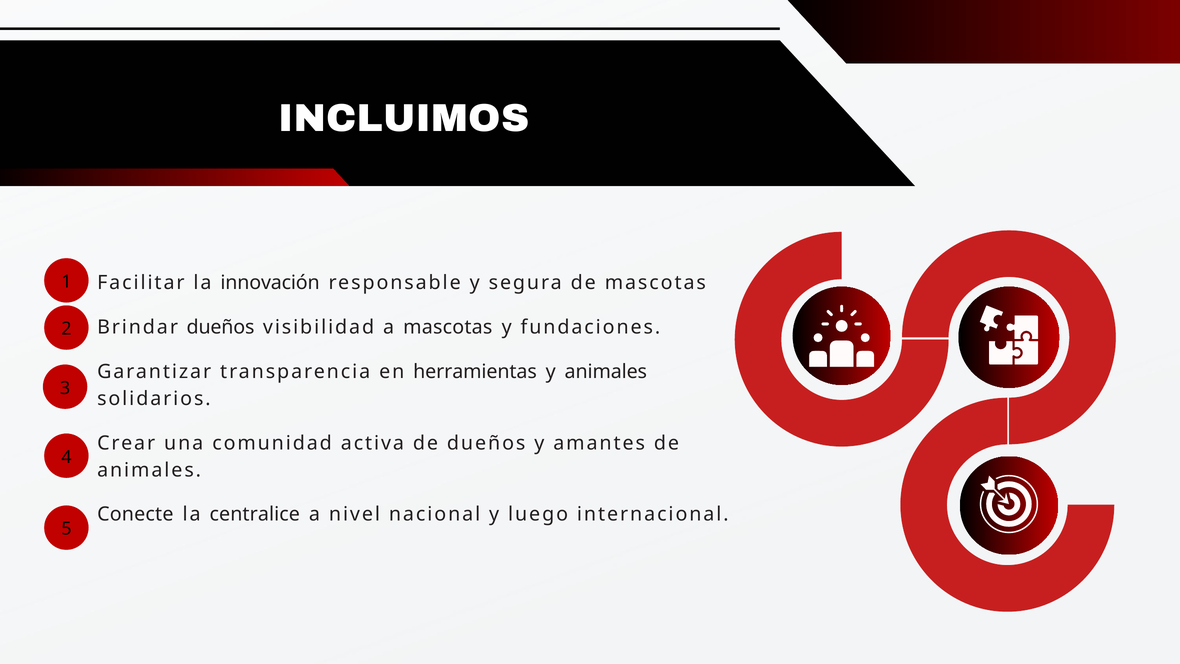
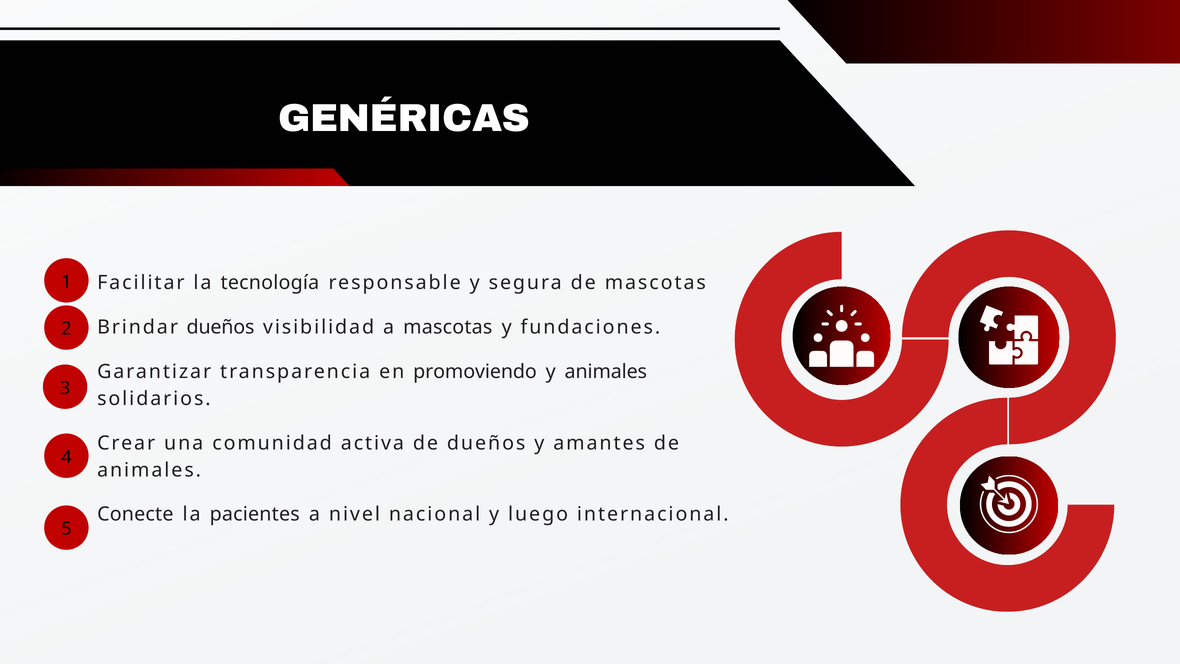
INCLUIMOS: INCLUIMOS -> GENÉRICAS
innovación: innovación -> tecnología
herramientas: herramientas -> promoviendo
centralice: centralice -> pacientes
